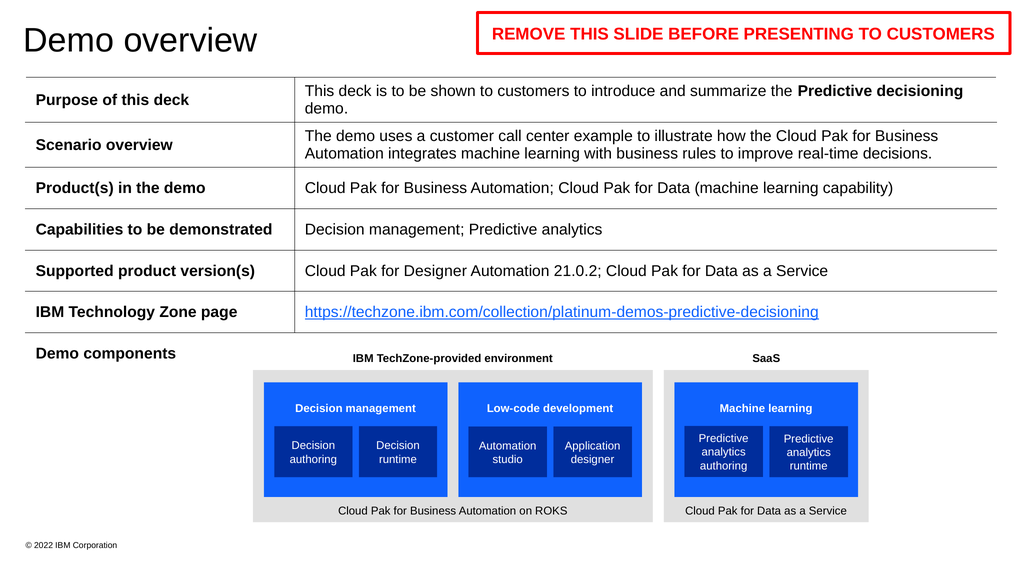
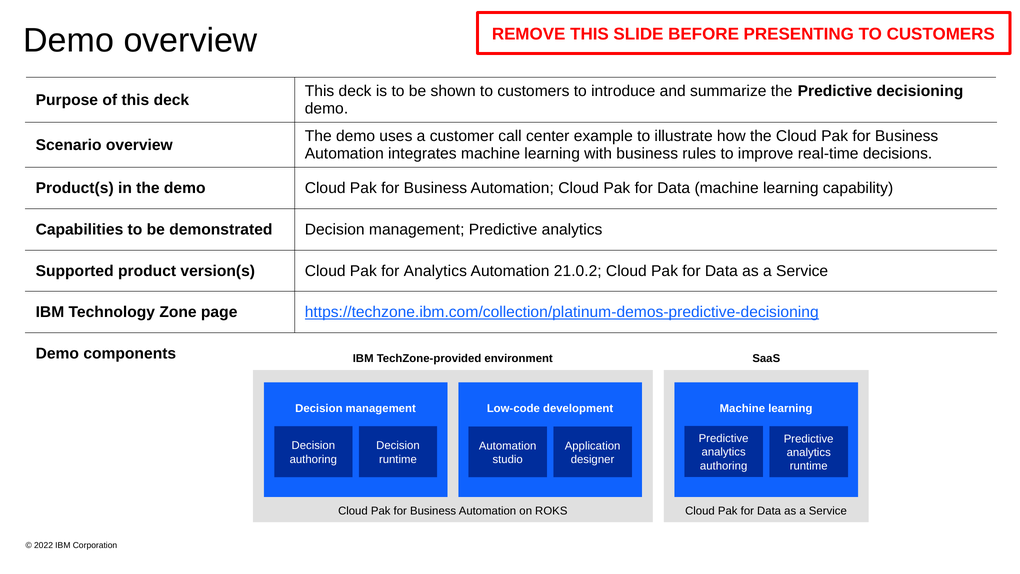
for Designer: Designer -> Analytics
